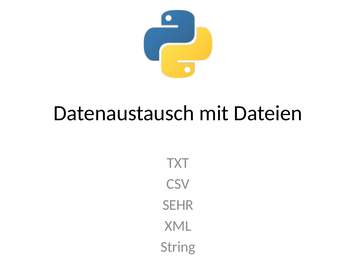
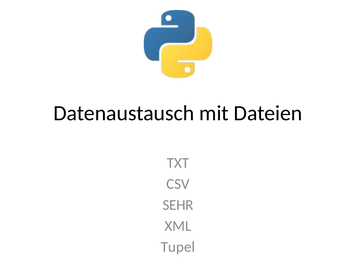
String: String -> Tupel
